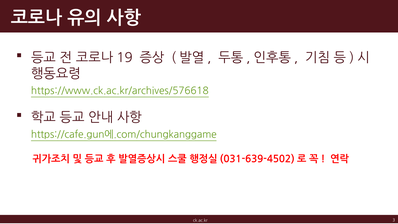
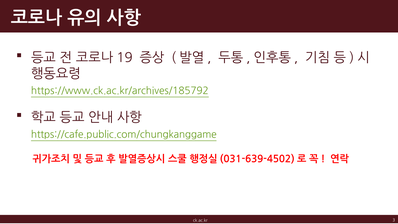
https://www.ck.ac.kr/archives/576618: https://www.ck.ac.kr/archives/576618 -> https://www.ck.ac.kr/archives/185792
https://cafe.gun에.com/chungkanggame: https://cafe.gun에.com/chungkanggame -> https://cafe.public.com/chungkanggame
